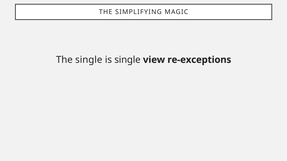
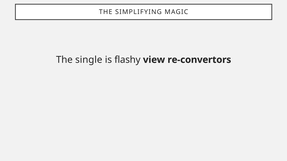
is single: single -> flashy
re-exceptions: re-exceptions -> re-convertors
